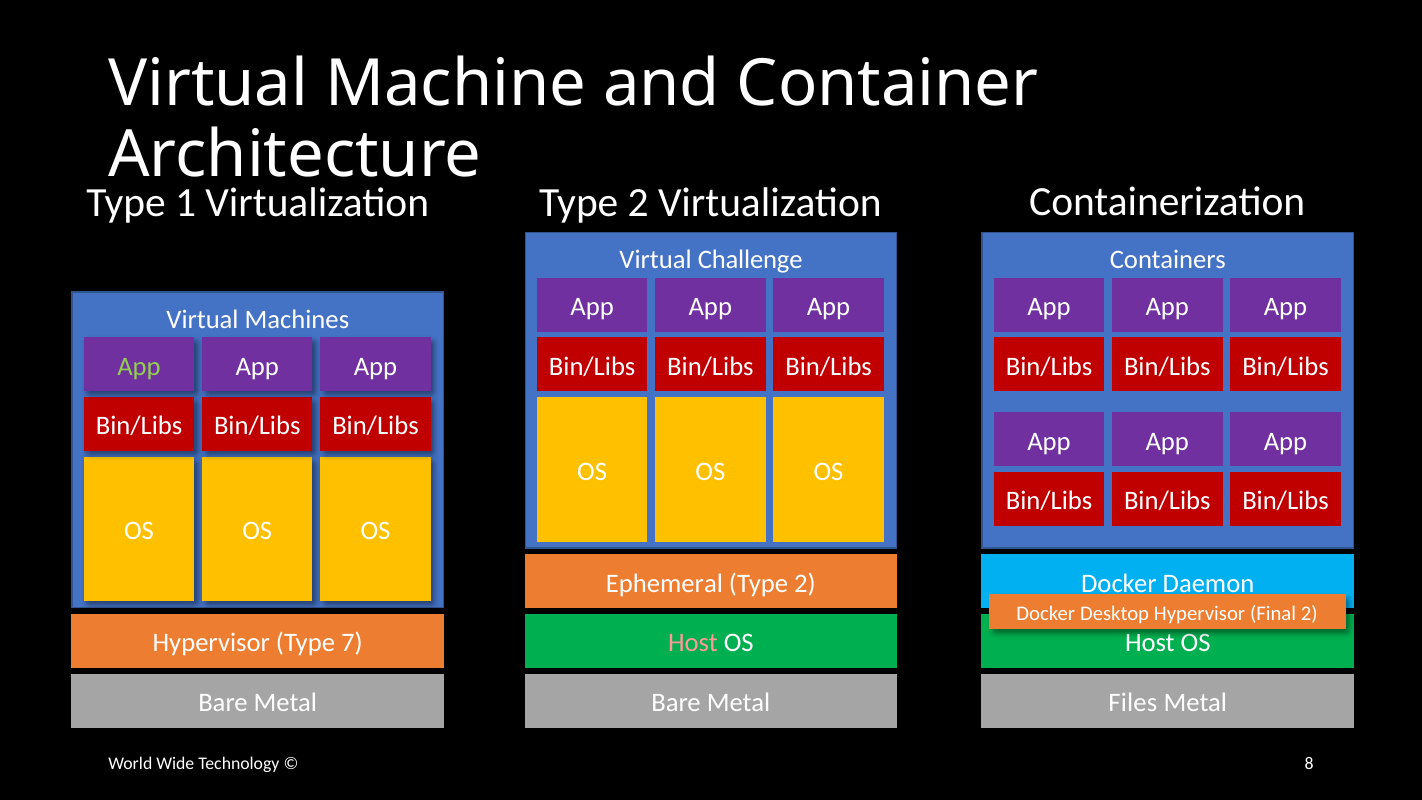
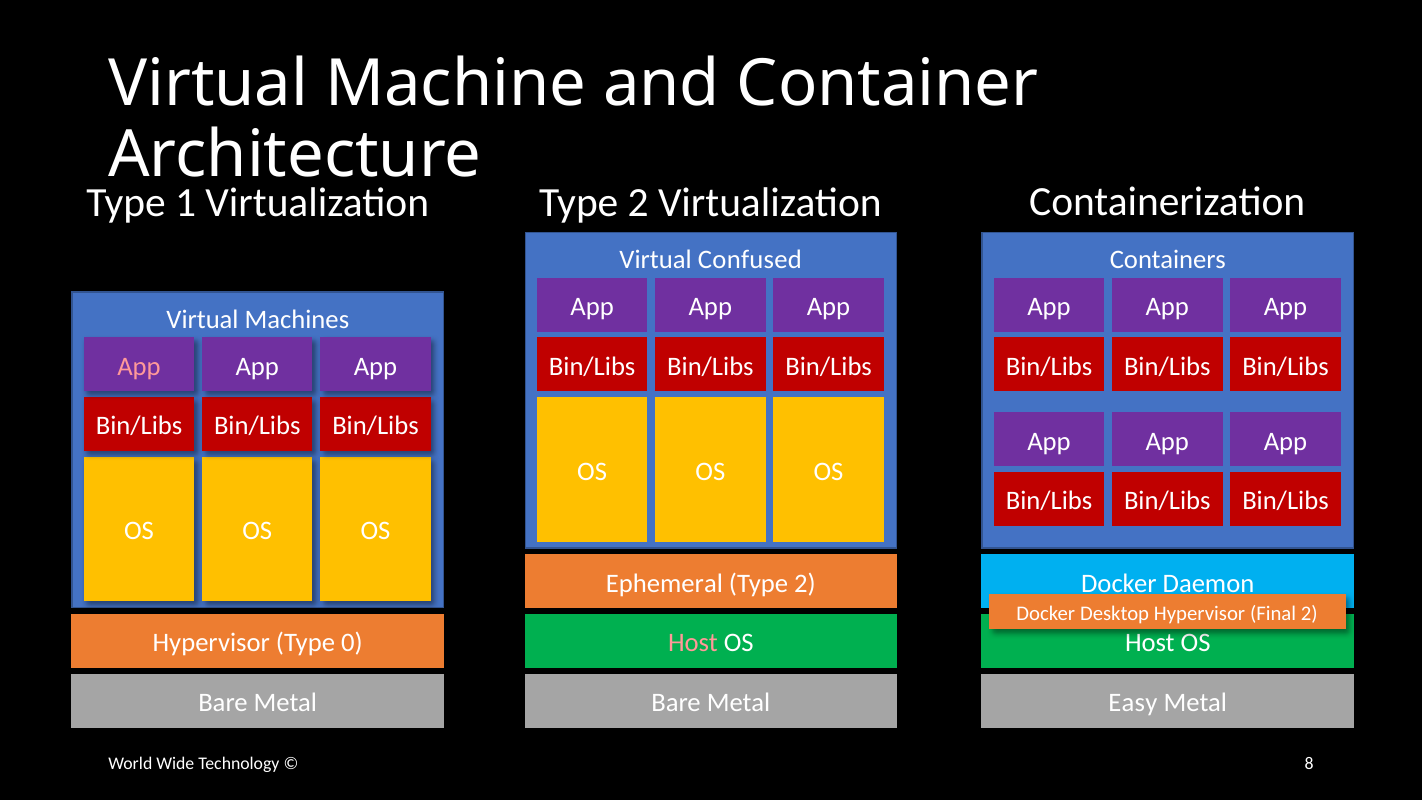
Challenge: Challenge -> Confused
App at (139, 366) colour: light green -> pink
7: 7 -> 0
Files: Files -> Easy
